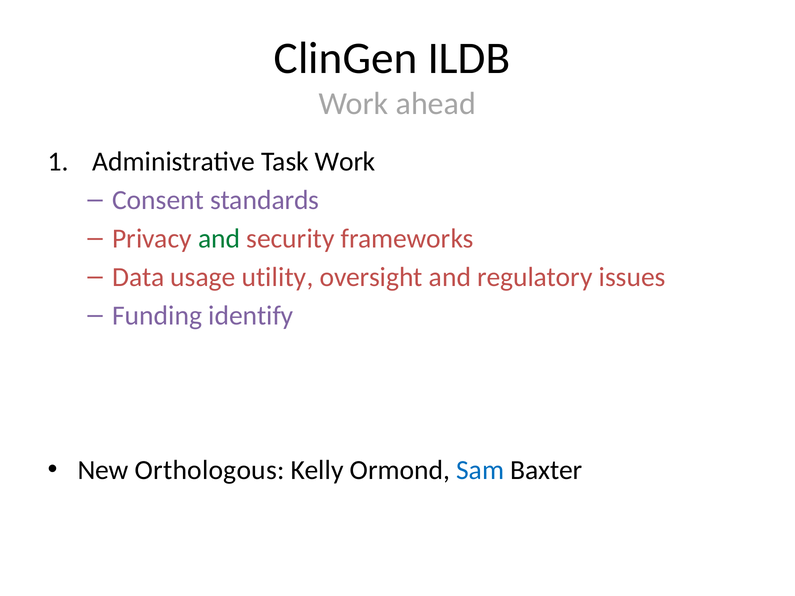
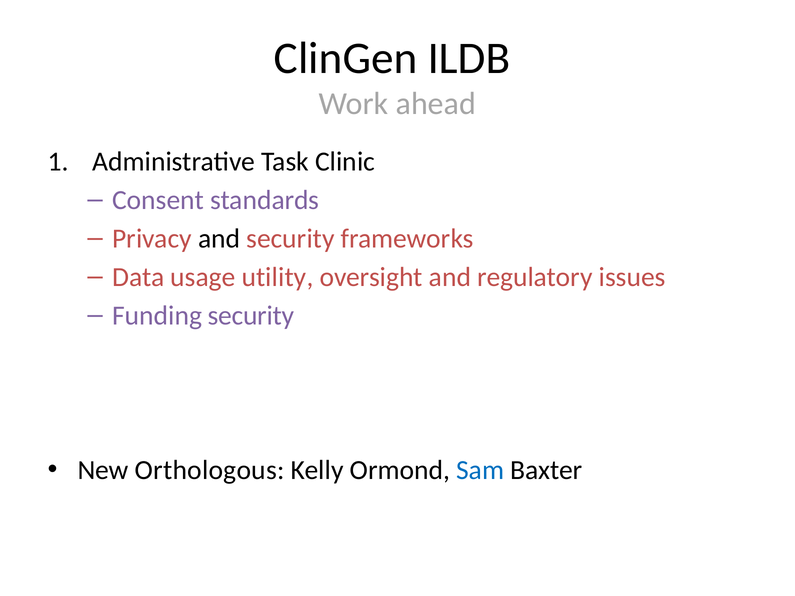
Task Work: Work -> Clinic
and at (219, 239) colour: green -> black
Funding identify: identify -> security
